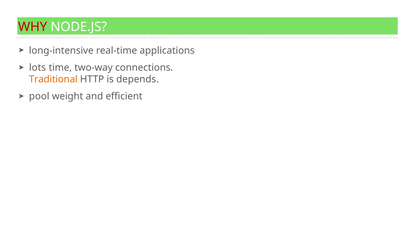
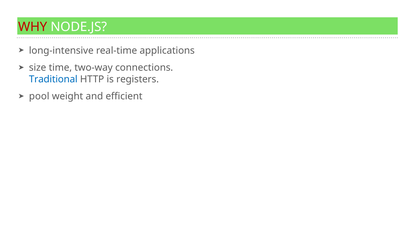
lots: lots -> size
Traditional colour: orange -> blue
depends: depends -> registers
